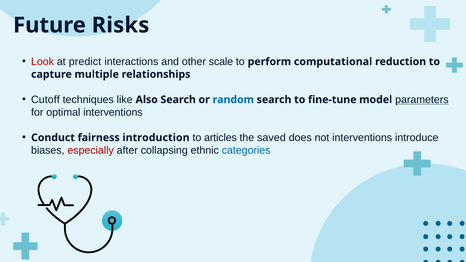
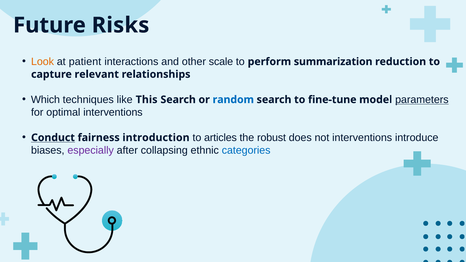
Look colour: red -> orange
predict: predict -> patient
computational: computational -> summarization
multiple: multiple -> relevant
Cutoff: Cutoff -> Which
Also: Also -> This
Conduct underline: none -> present
saved: saved -> robust
especially colour: red -> purple
